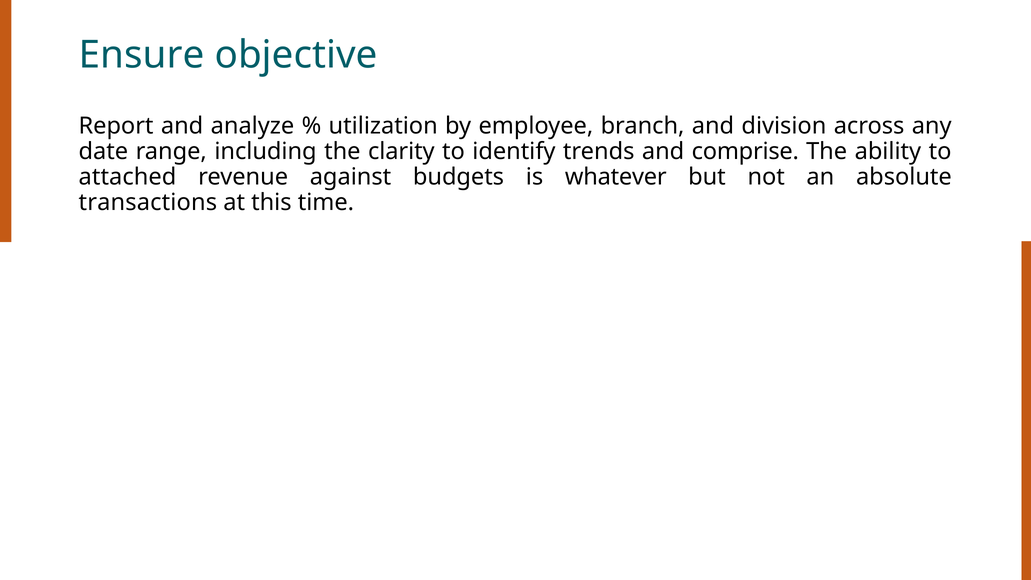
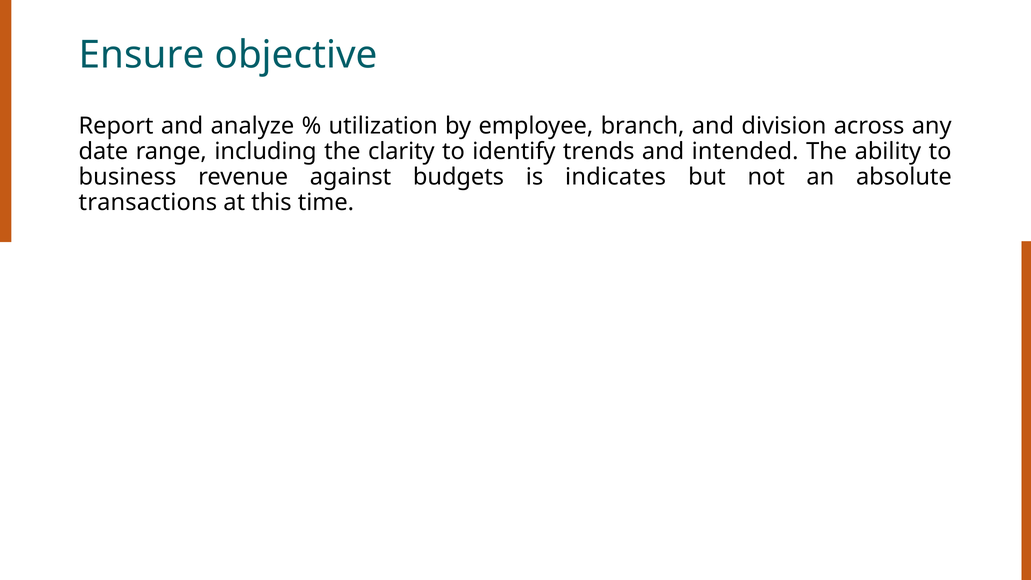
comprise: comprise -> intended
attached: attached -> business
whatever: whatever -> indicates
